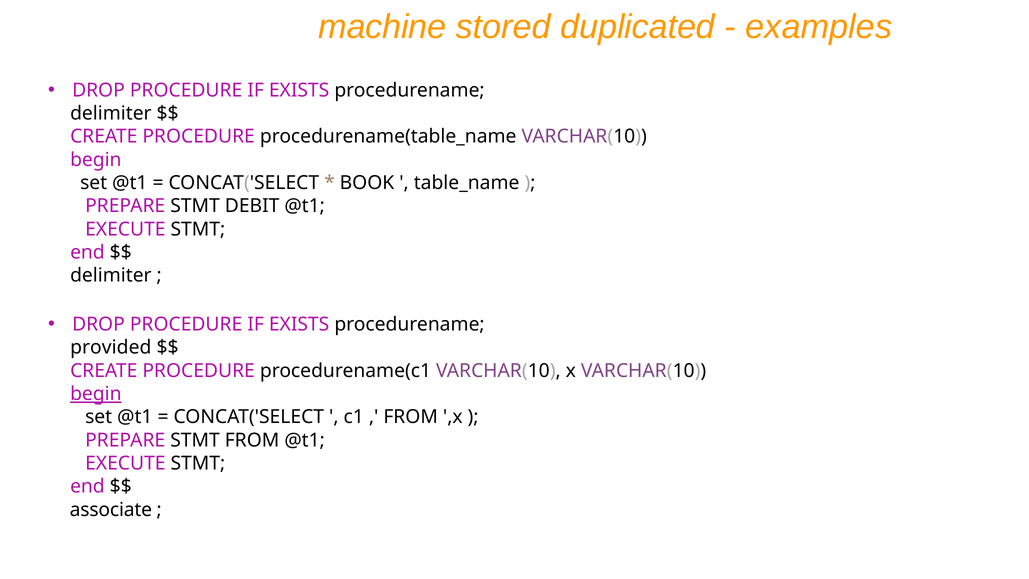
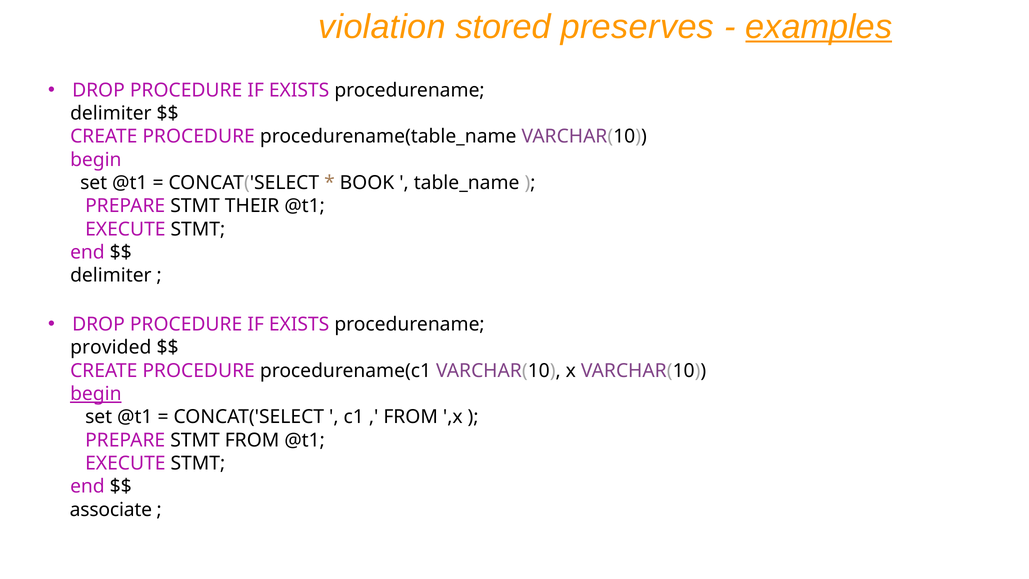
machine: machine -> violation
duplicated: duplicated -> preserves
examples underline: none -> present
DEBIT: DEBIT -> THEIR
